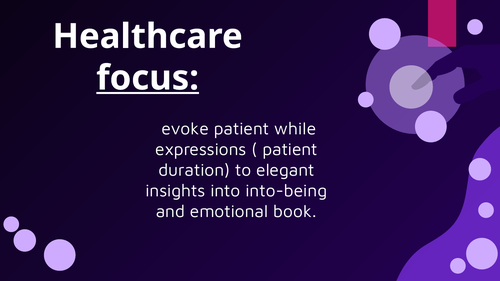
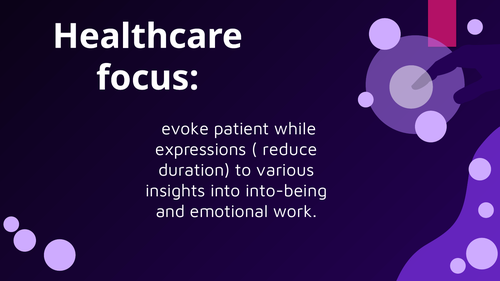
focus underline: present -> none
patient at (290, 150): patient -> reduce
elegant: elegant -> various
book: book -> work
